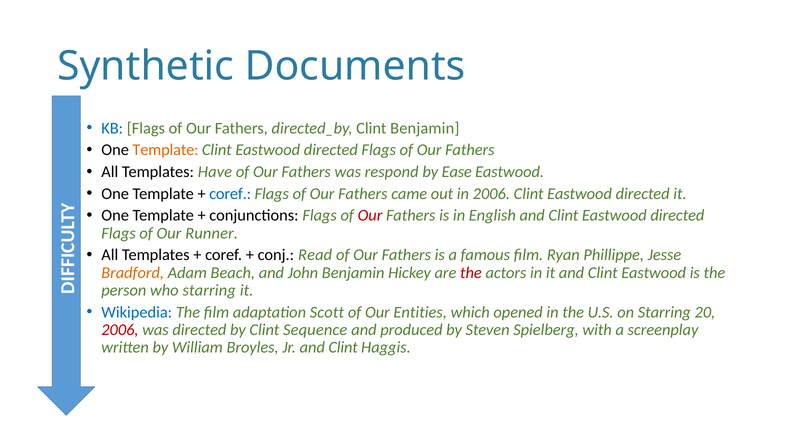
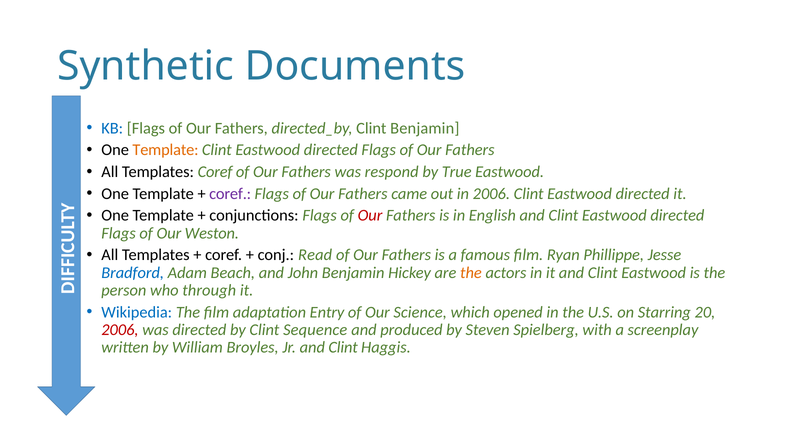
Templates Have: Have -> Coref
Ease: Ease -> True
coref at (230, 193) colour: blue -> purple
Runner: Runner -> Weston
Bradford colour: orange -> blue
the at (471, 272) colour: red -> orange
who starring: starring -> through
Scott: Scott -> Entry
Entities: Entities -> Science
